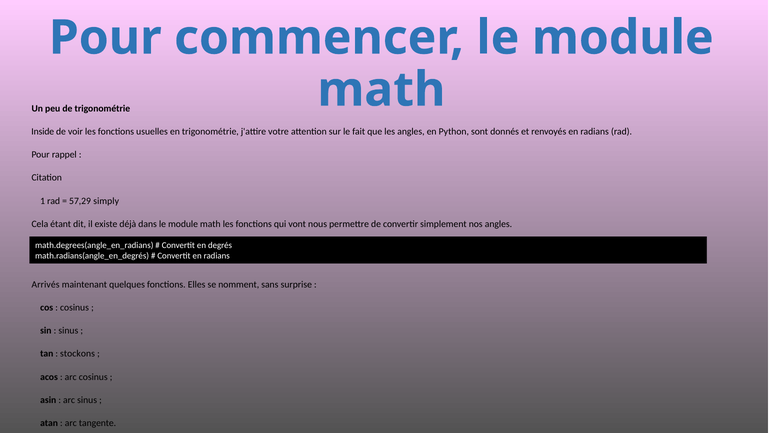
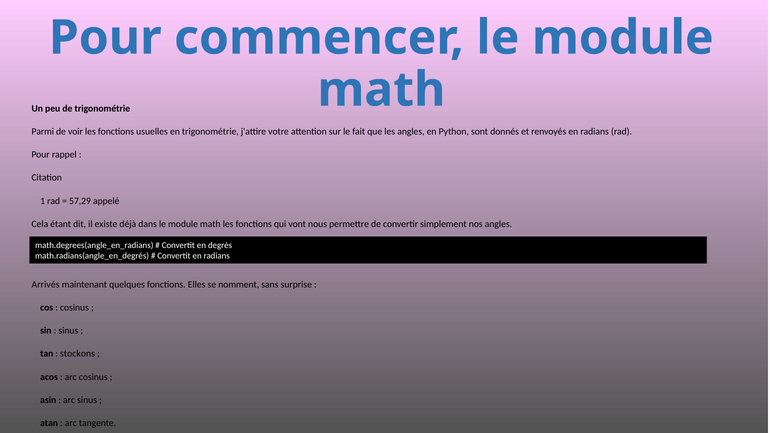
Inside: Inside -> Parmi
simply: simply -> appelé
